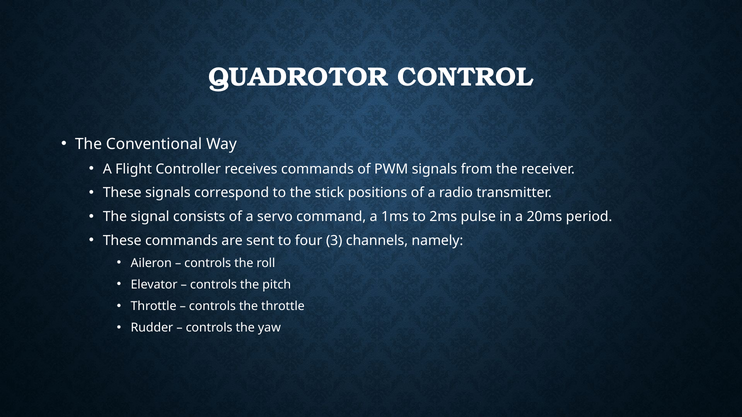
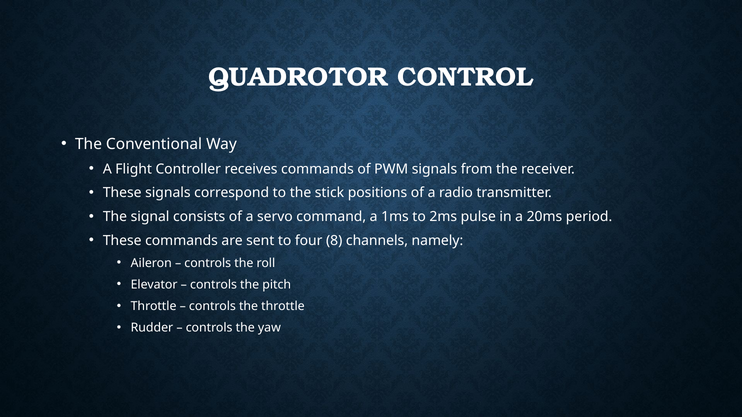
3: 3 -> 8
